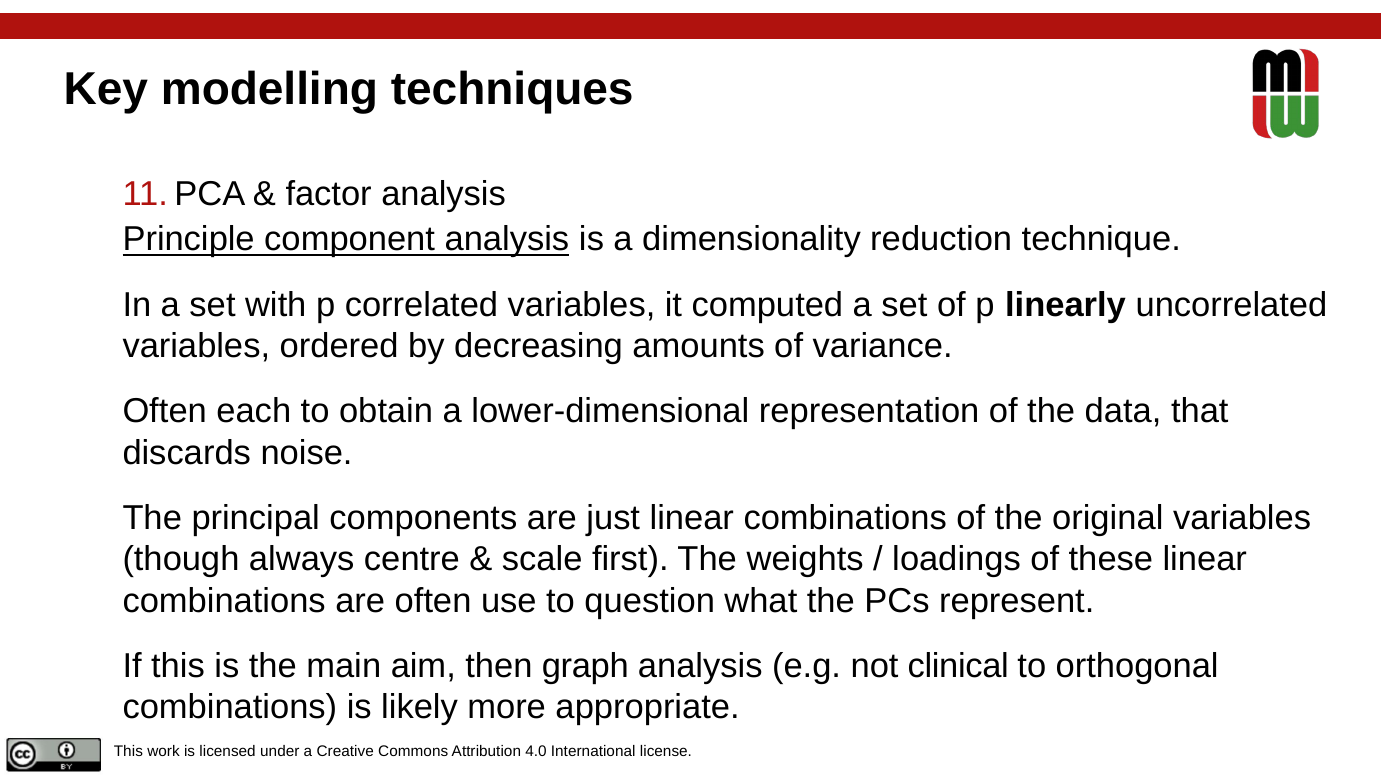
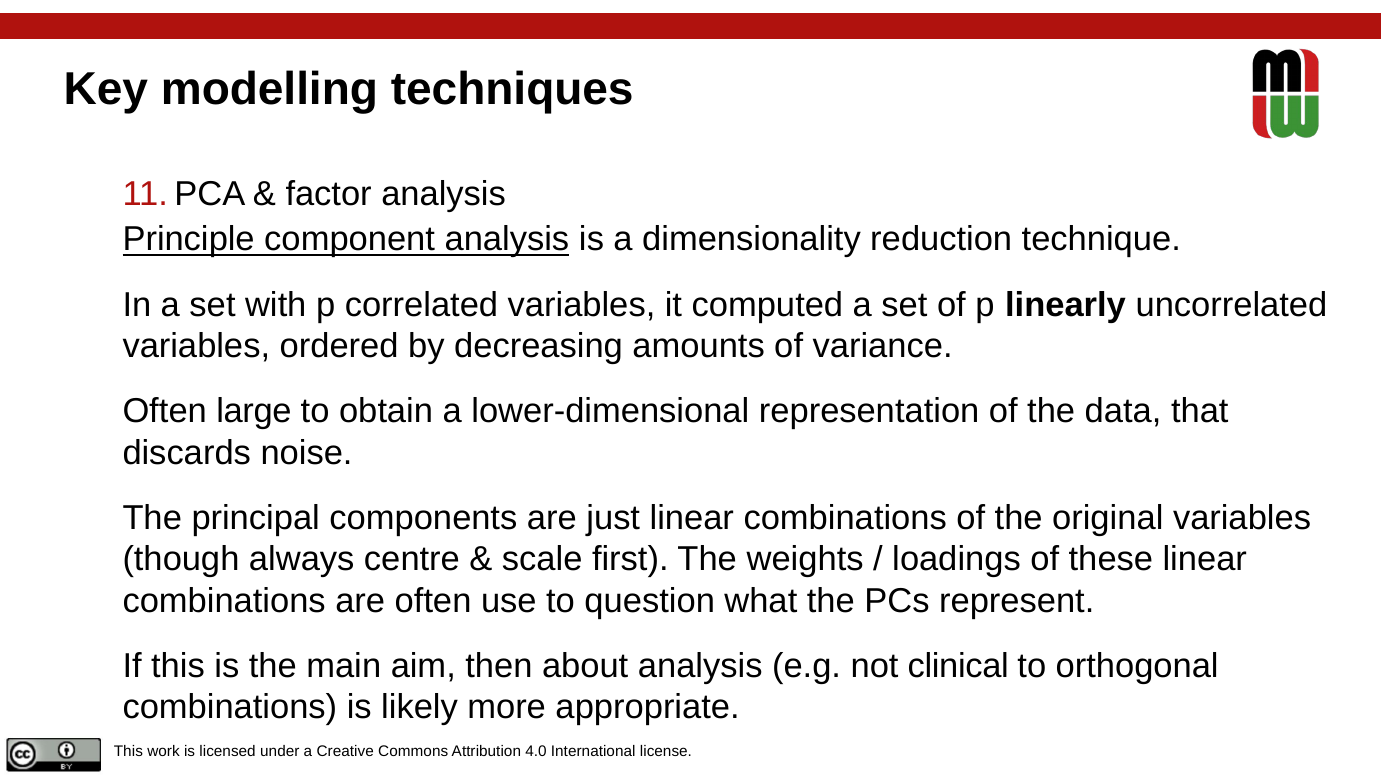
each: each -> large
graph: graph -> about
